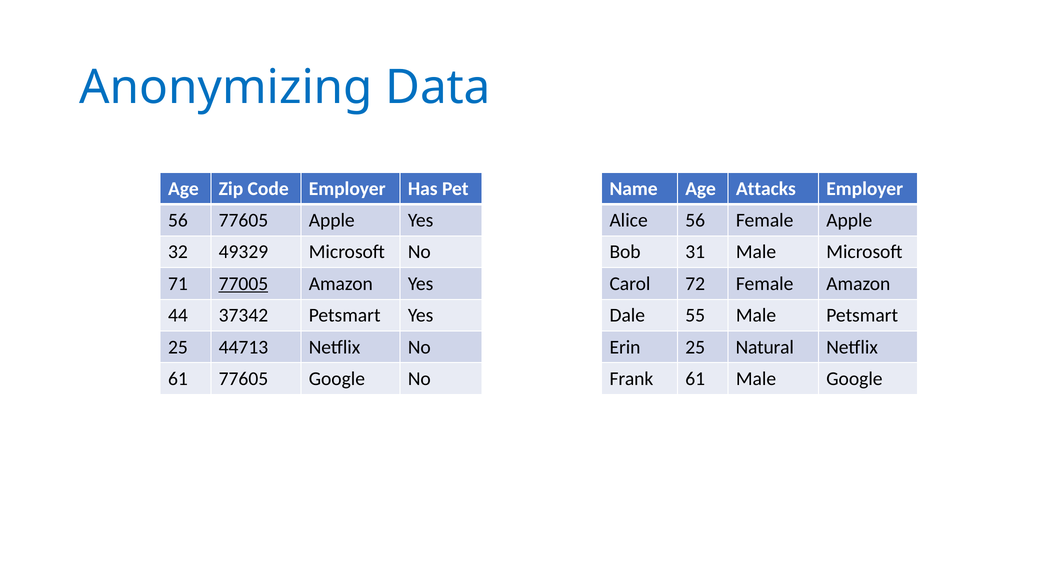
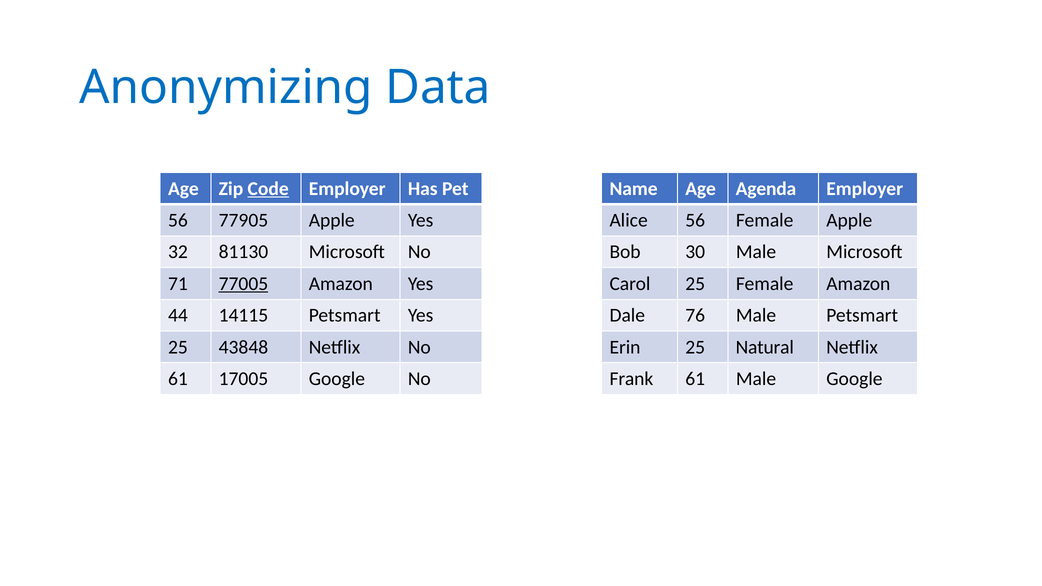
Code underline: none -> present
Attacks: Attacks -> Agenda
56 77605: 77605 -> 77905
49329: 49329 -> 81130
31: 31 -> 30
Carol 72: 72 -> 25
37342: 37342 -> 14115
55: 55 -> 76
44713: 44713 -> 43848
61 77605: 77605 -> 17005
